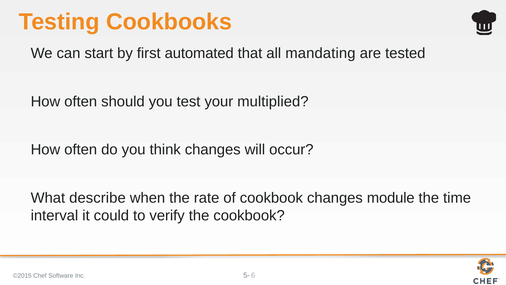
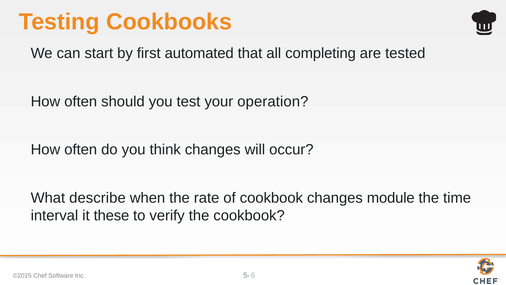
mandating: mandating -> completing
multiplied: multiplied -> operation
could: could -> these
